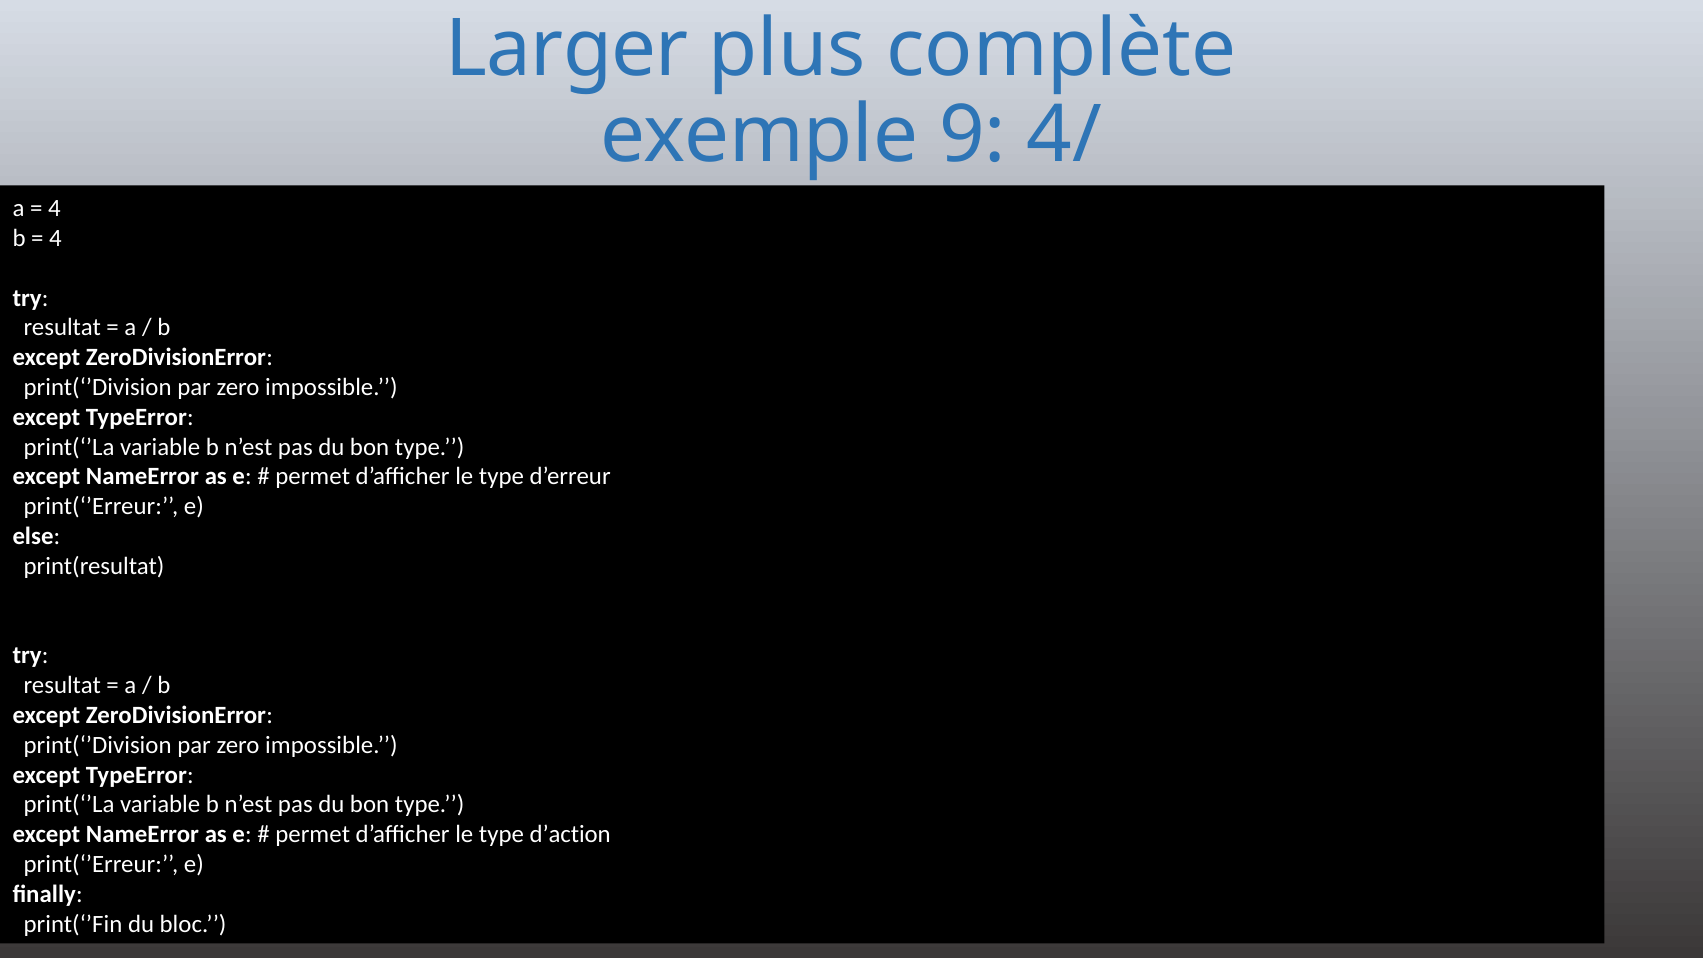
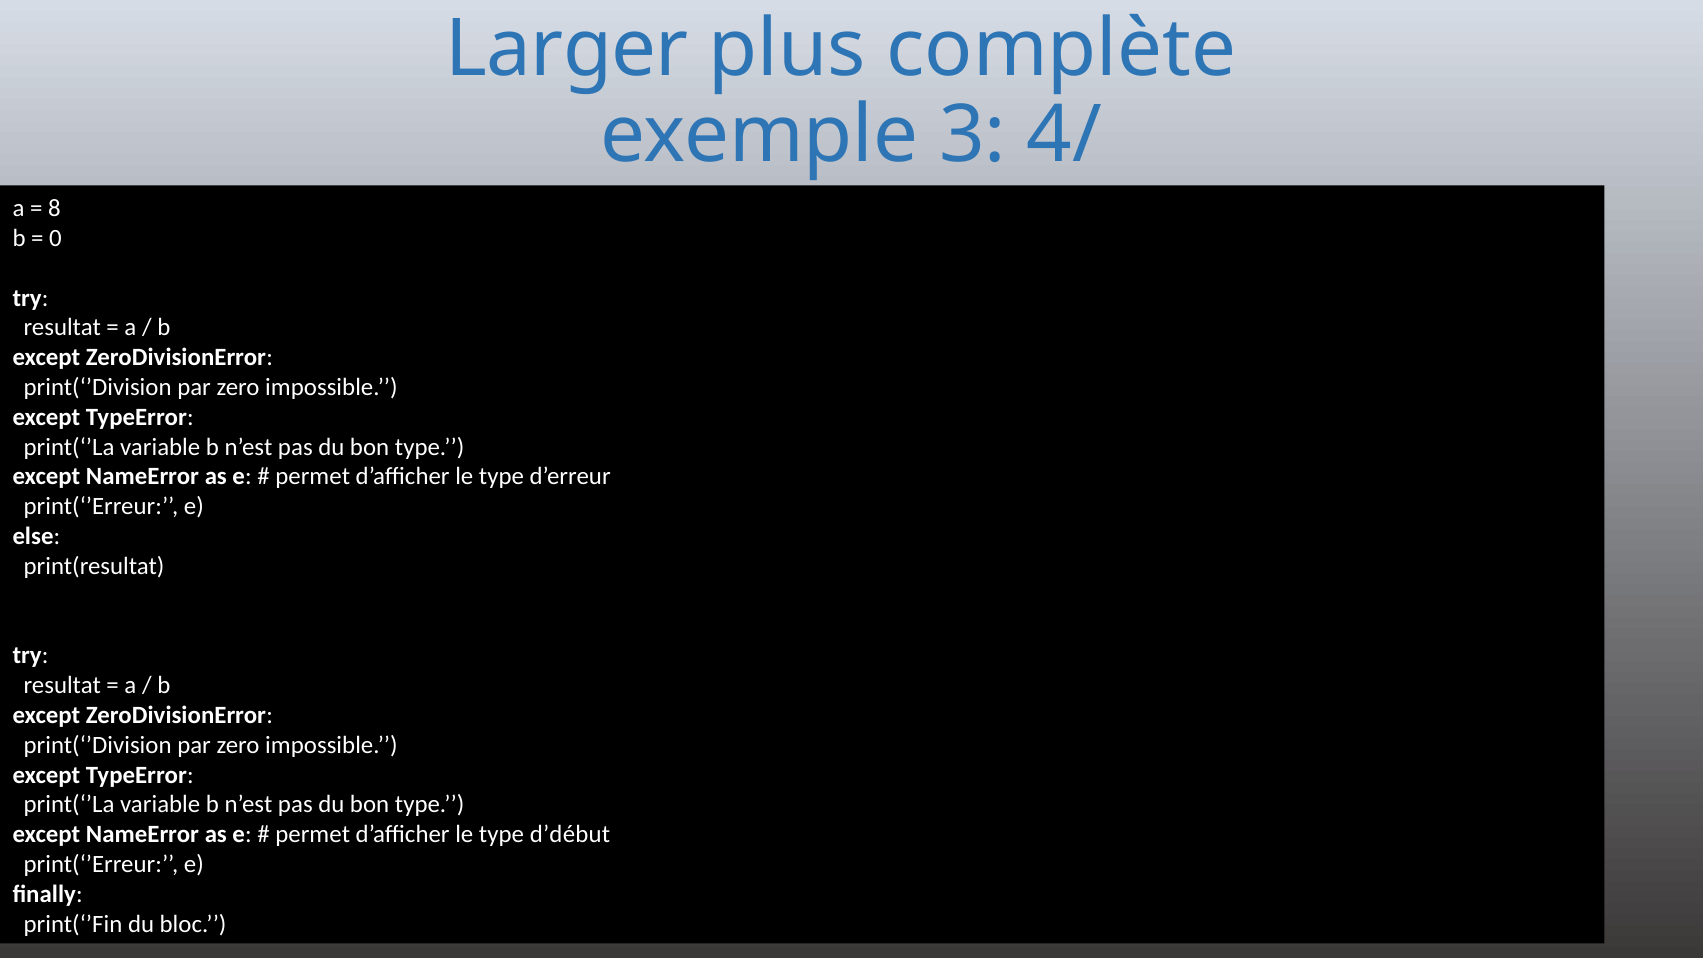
9: 9 -> 3
4 at (54, 208): 4 -> 8
4 at (55, 238): 4 -> 0
d’action: d’action -> d’début
